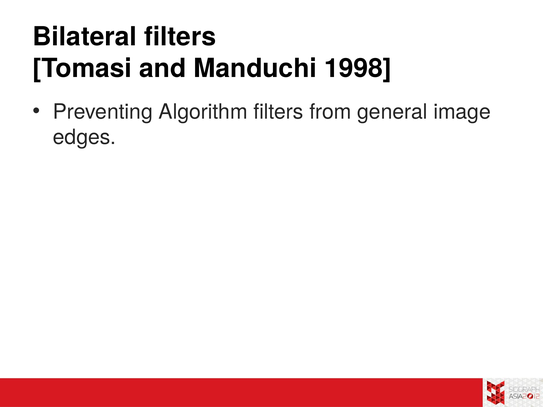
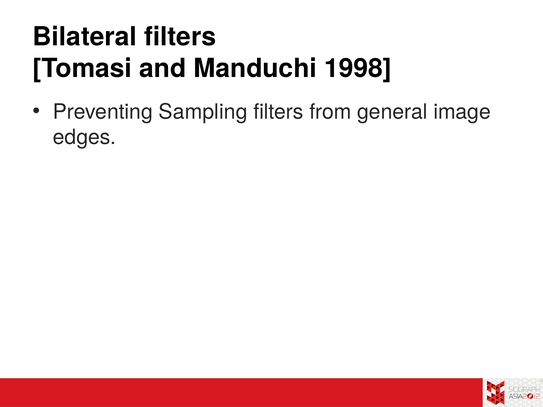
Algorithm: Algorithm -> Sampling
